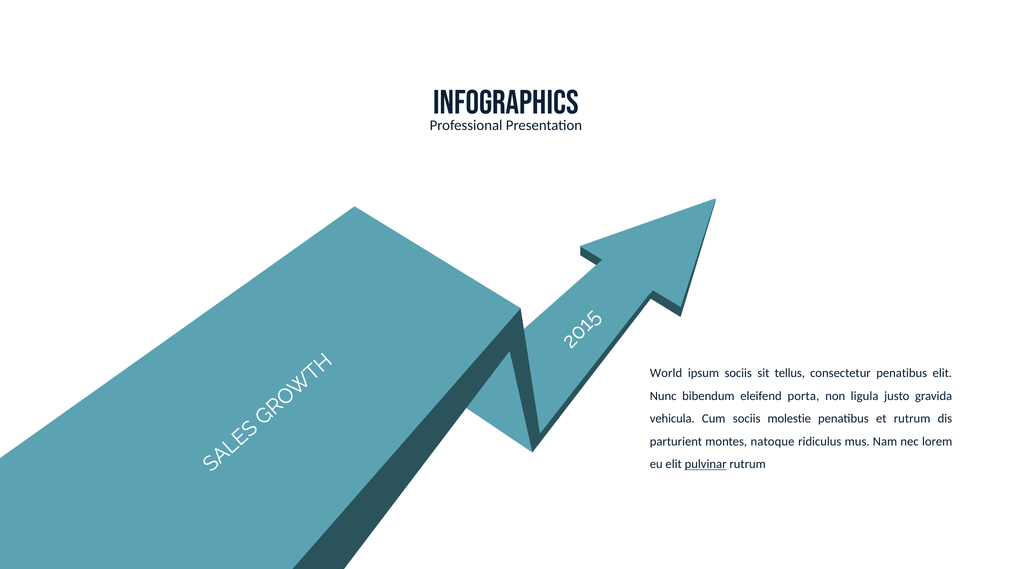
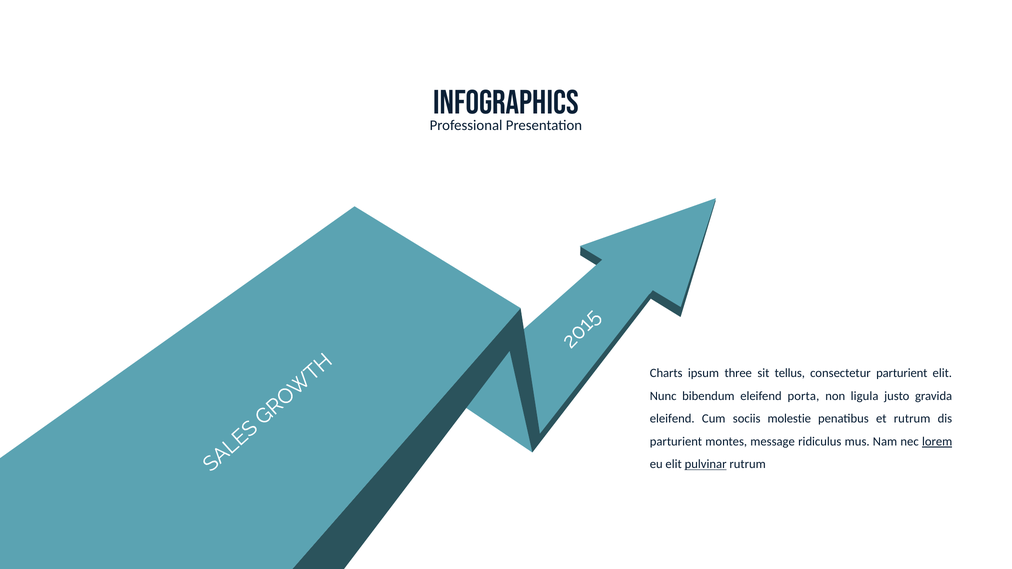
World: World -> Charts
ipsum sociis: sociis -> three
consectetur penatibus: penatibus -> parturient
vehicula at (672, 419): vehicula -> eleifend
natoque: natoque -> message
lorem underline: none -> present
